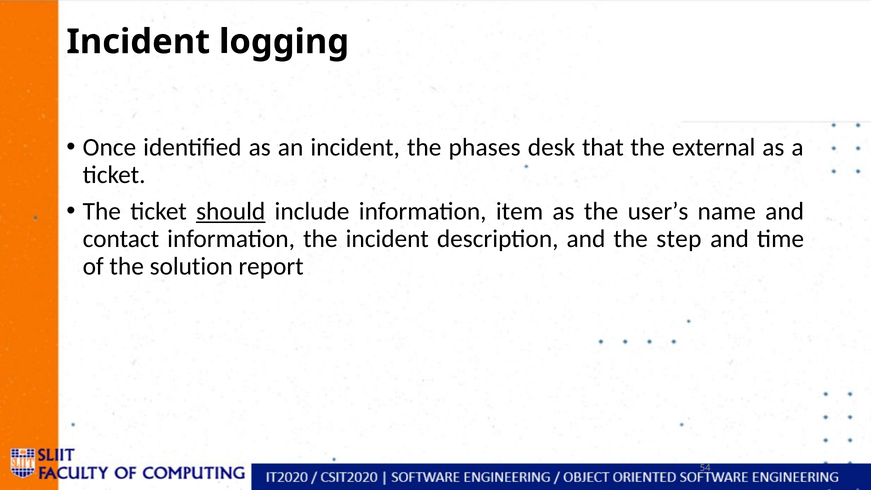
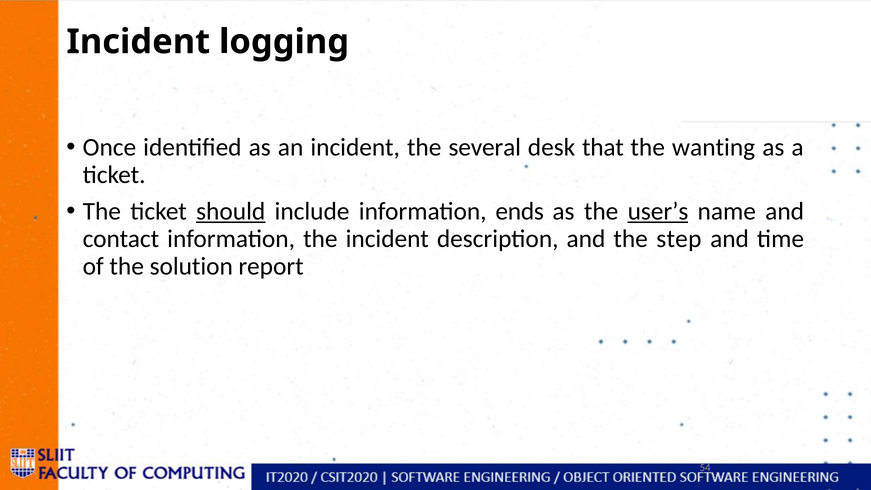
phases: phases -> several
external: external -> wanting
item: item -> ends
user’s underline: none -> present
